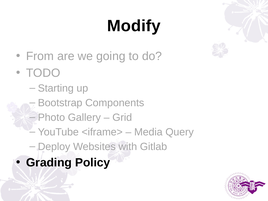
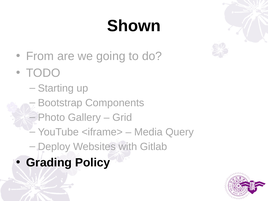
Modify: Modify -> Shown
